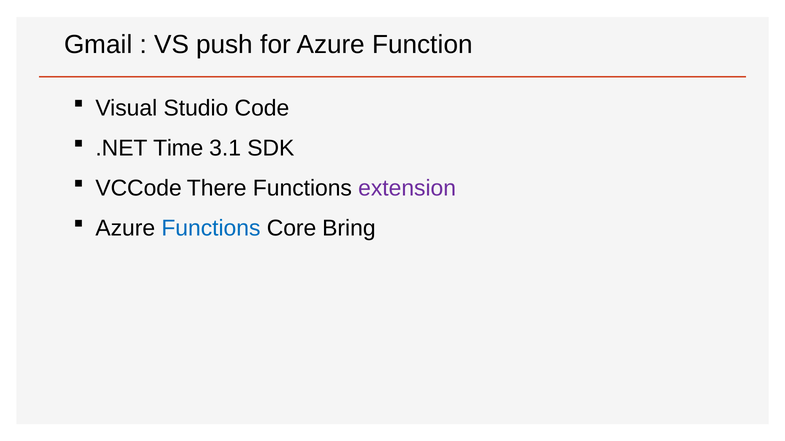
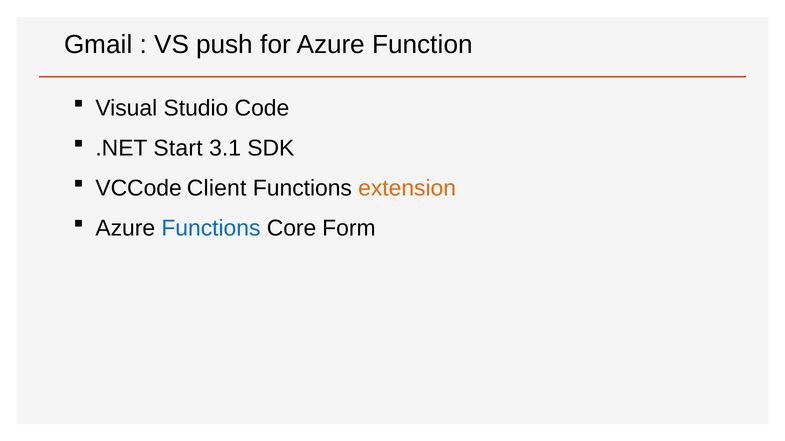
Time: Time -> Start
There: There -> Client
extension colour: purple -> orange
Bring: Bring -> Form
